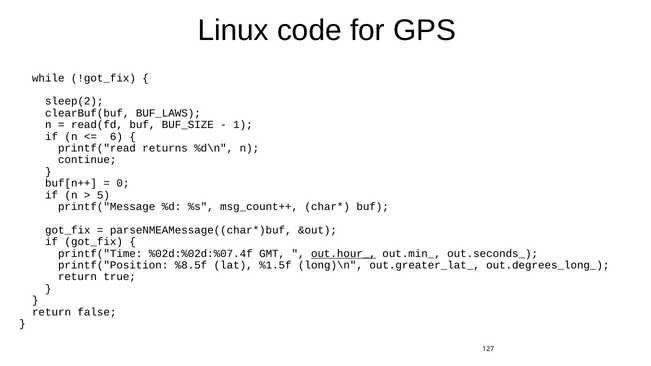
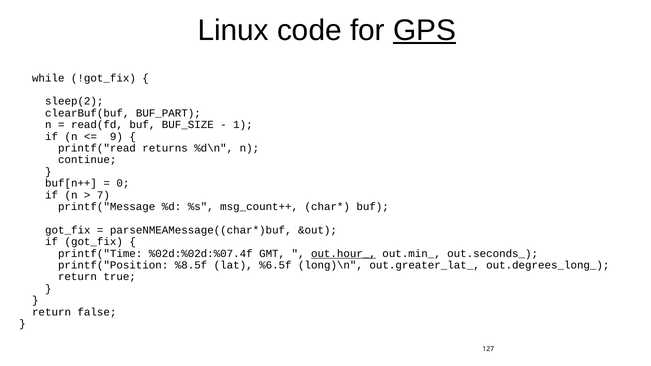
GPS underline: none -> present
BUF_LAWS: BUF_LAWS -> BUF_PART
6: 6 -> 9
5: 5 -> 7
%1.5f: %1.5f -> %6.5f
